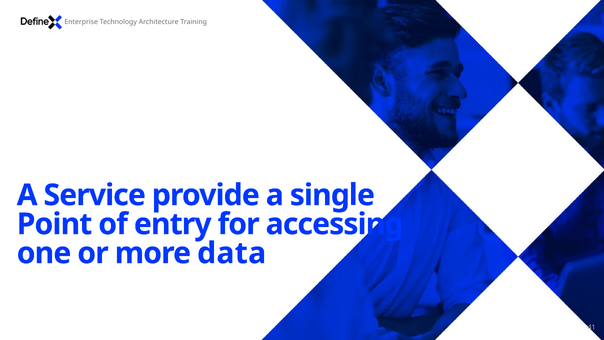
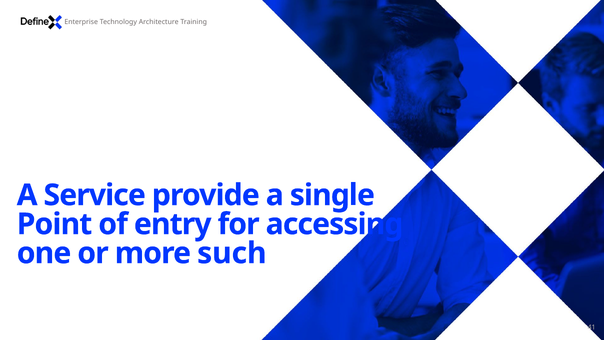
data: data -> such
